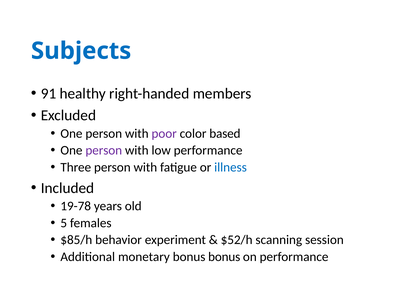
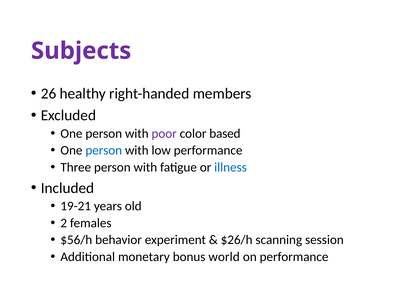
Subjects colour: blue -> purple
91: 91 -> 26
person at (104, 150) colour: purple -> blue
19-78: 19-78 -> 19-21
5: 5 -> 2
$85/h: $85/h -> $56/h
$52/h: $52/h -> $26/h
bonus bonus: bonus -> world
